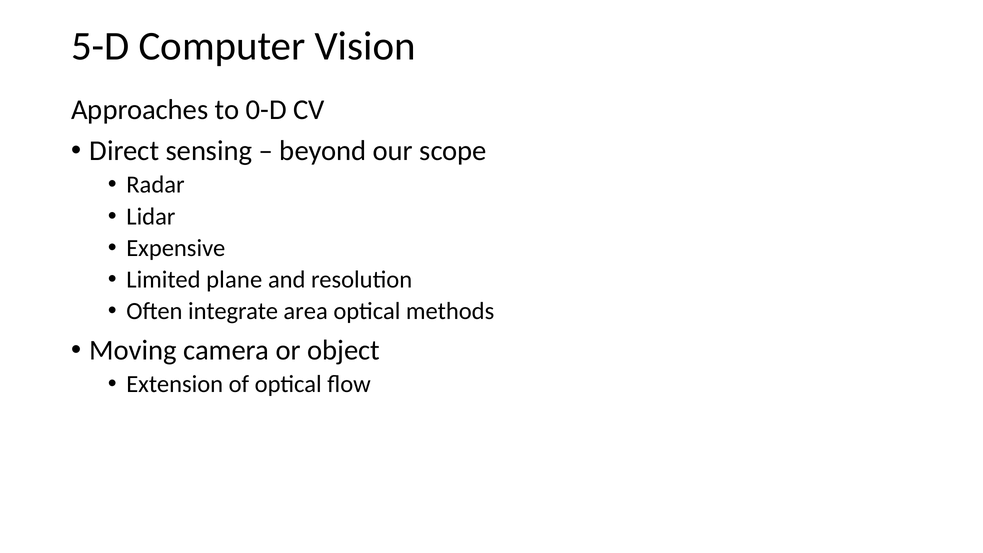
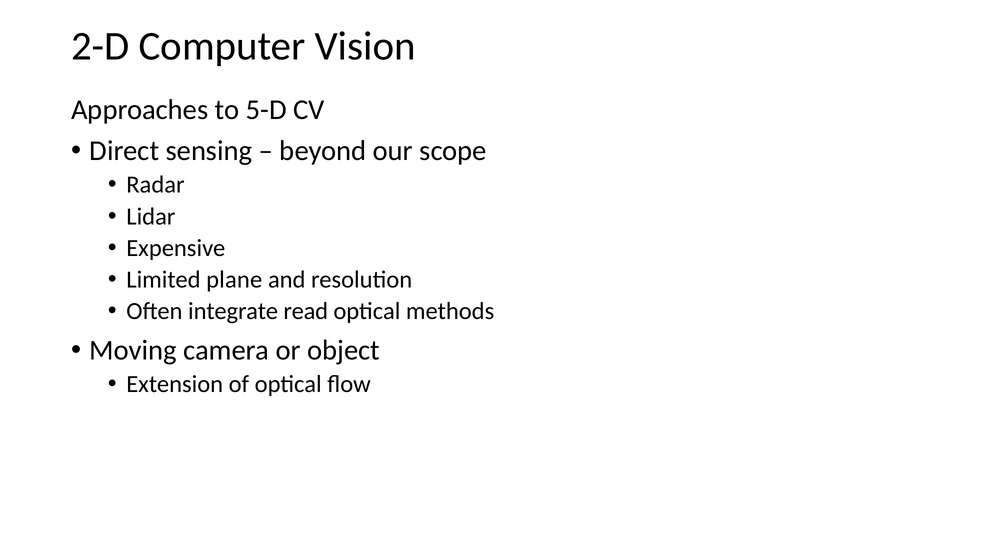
5-D: 5-D -> 2-D
0-D: 0-D -> 5-D
area: area -> read
